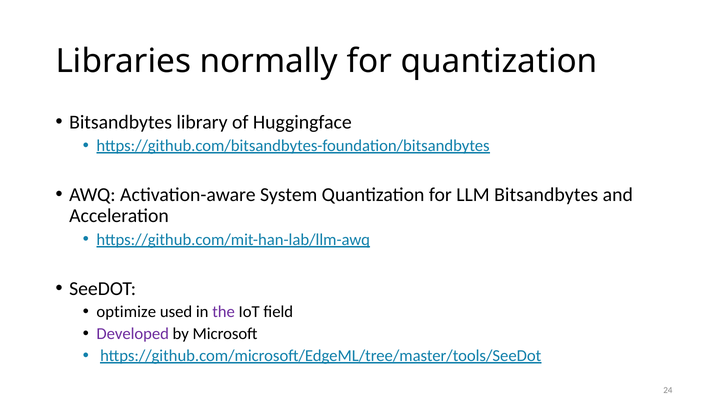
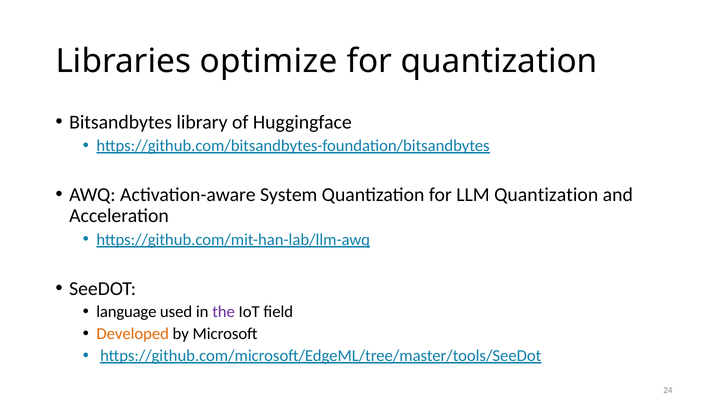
normally: normally -> optimize
LLM Bitsandbytes: Bitsandbytes -> Quantization
optimize: optimize -> language
Developed colour: purple -> orange
